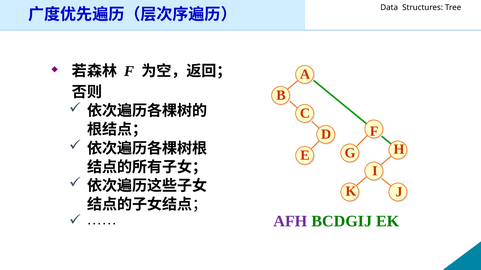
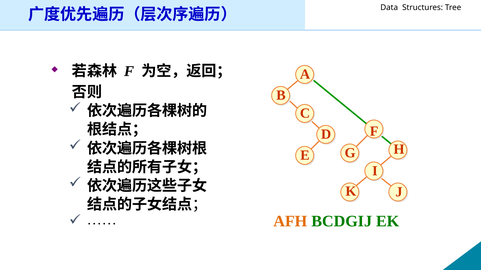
AFH colour: purple -> orange
